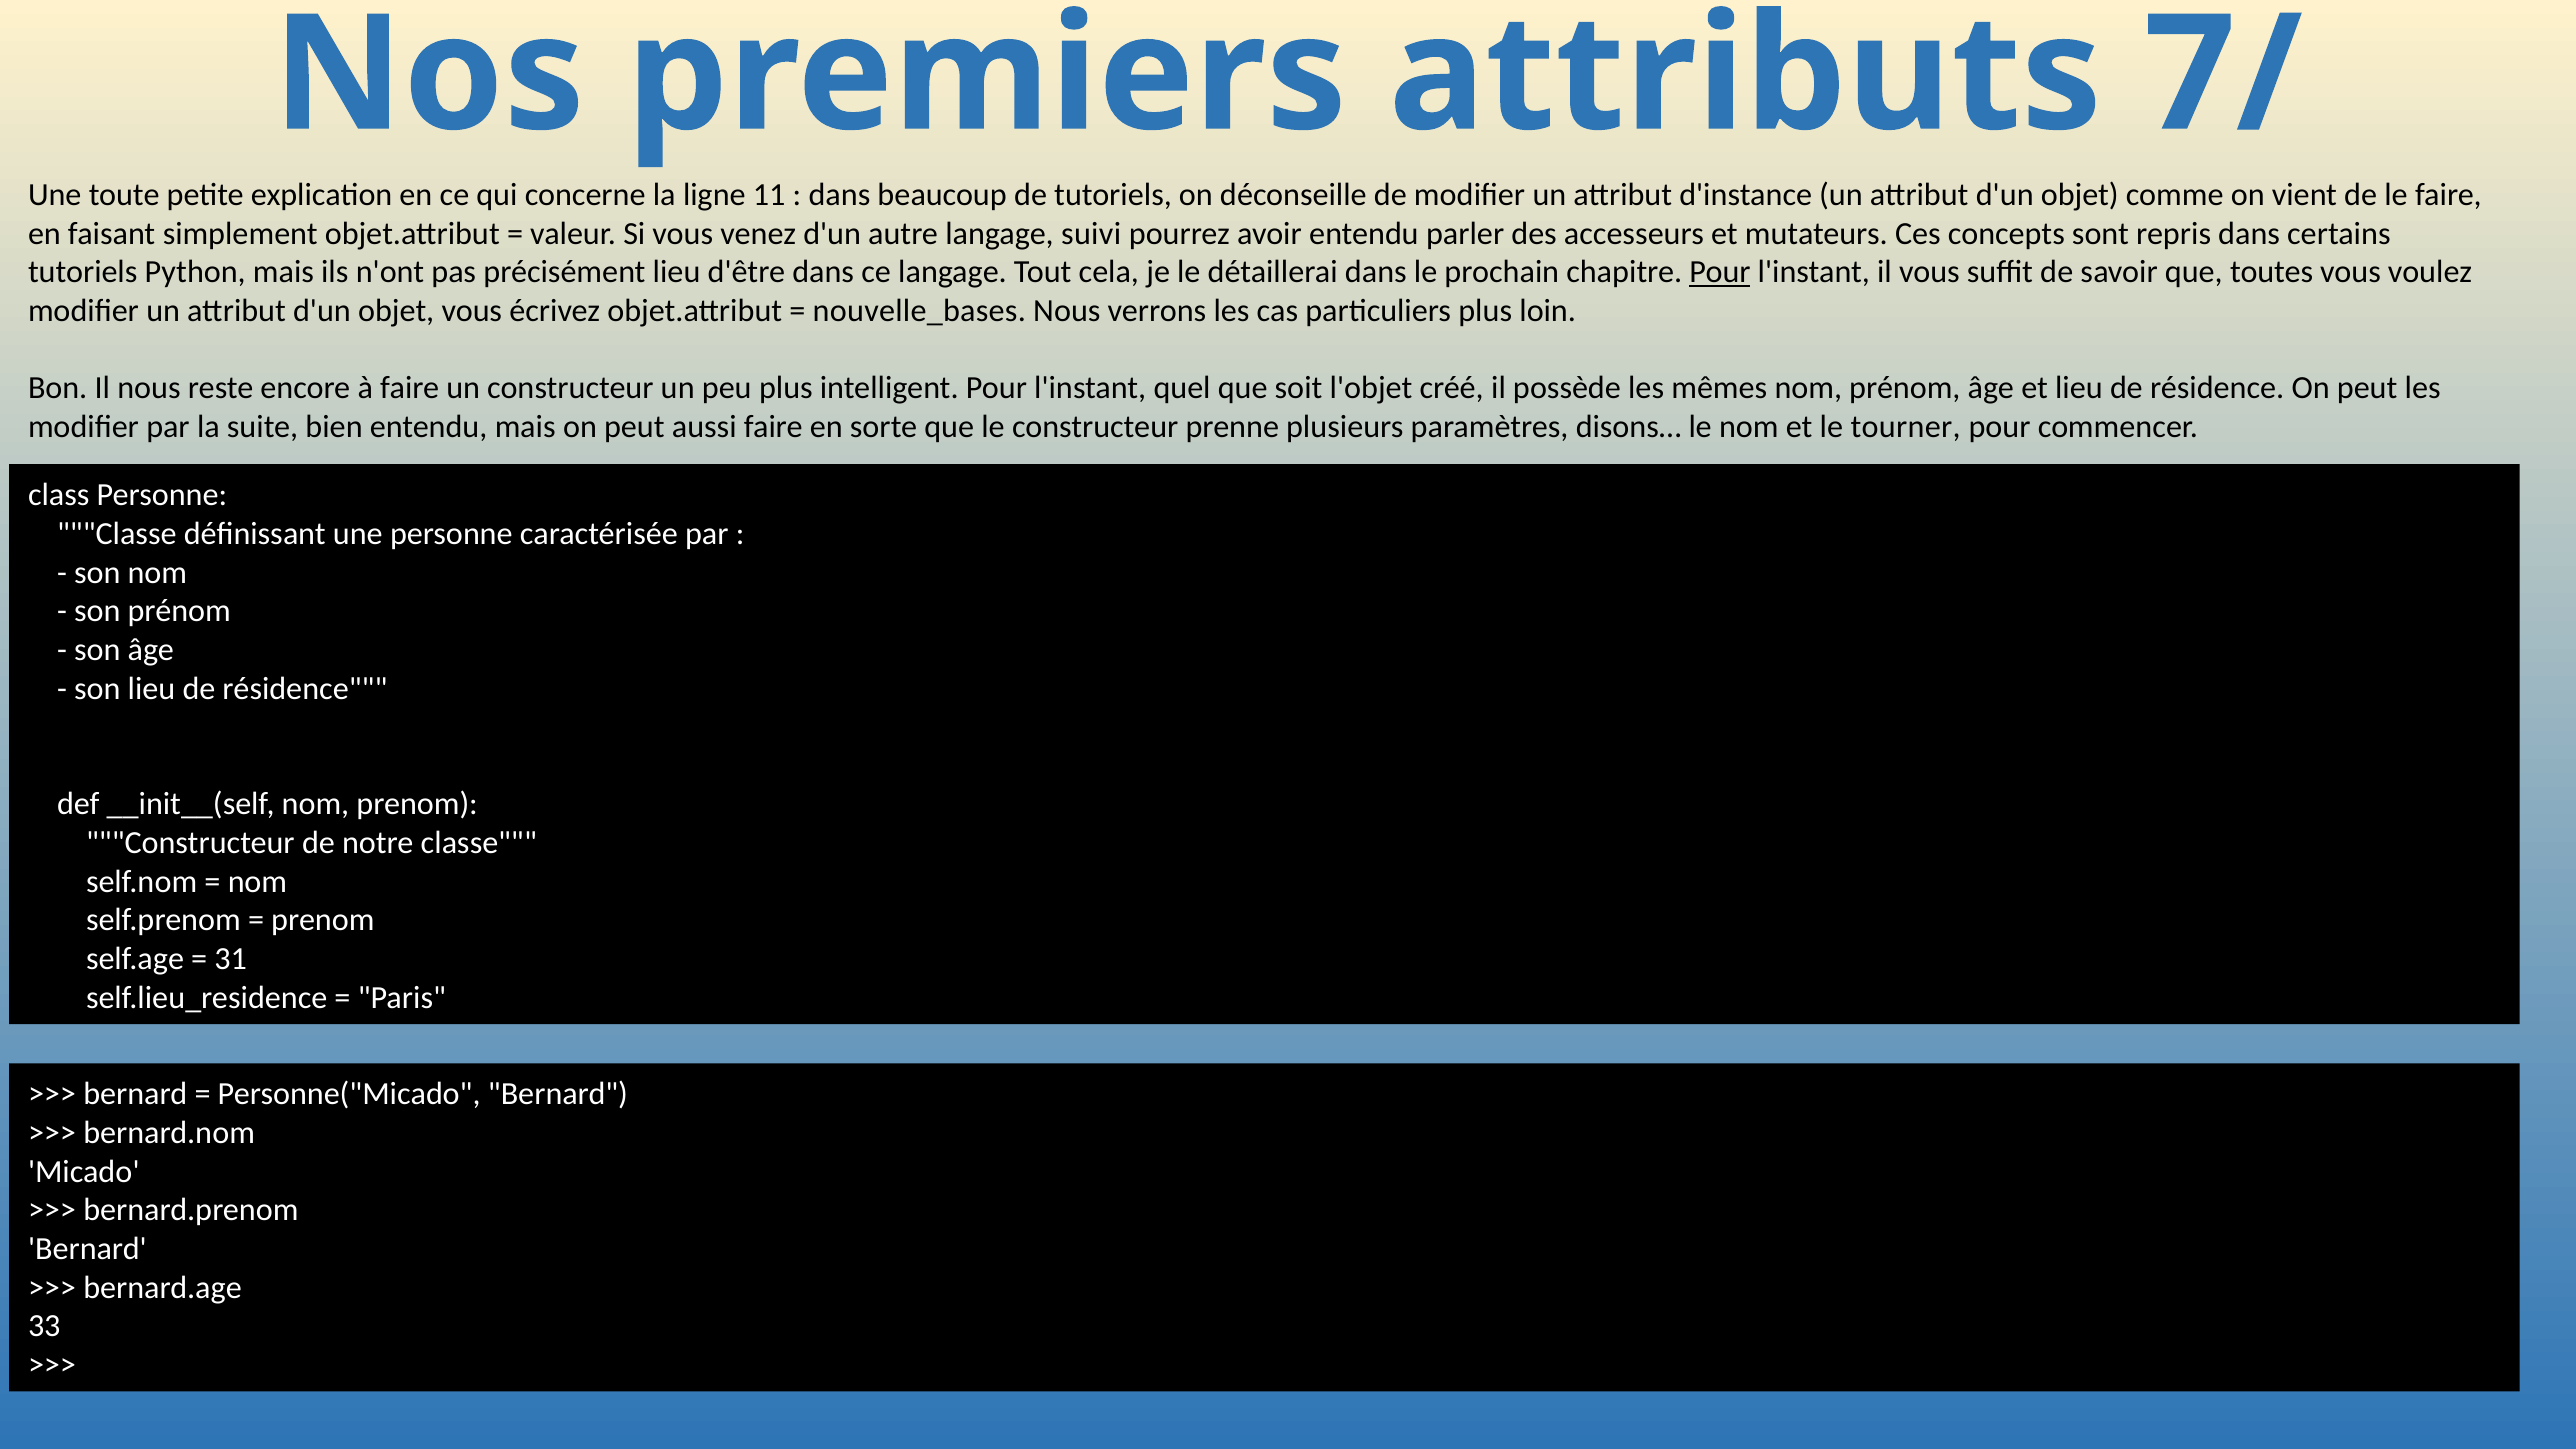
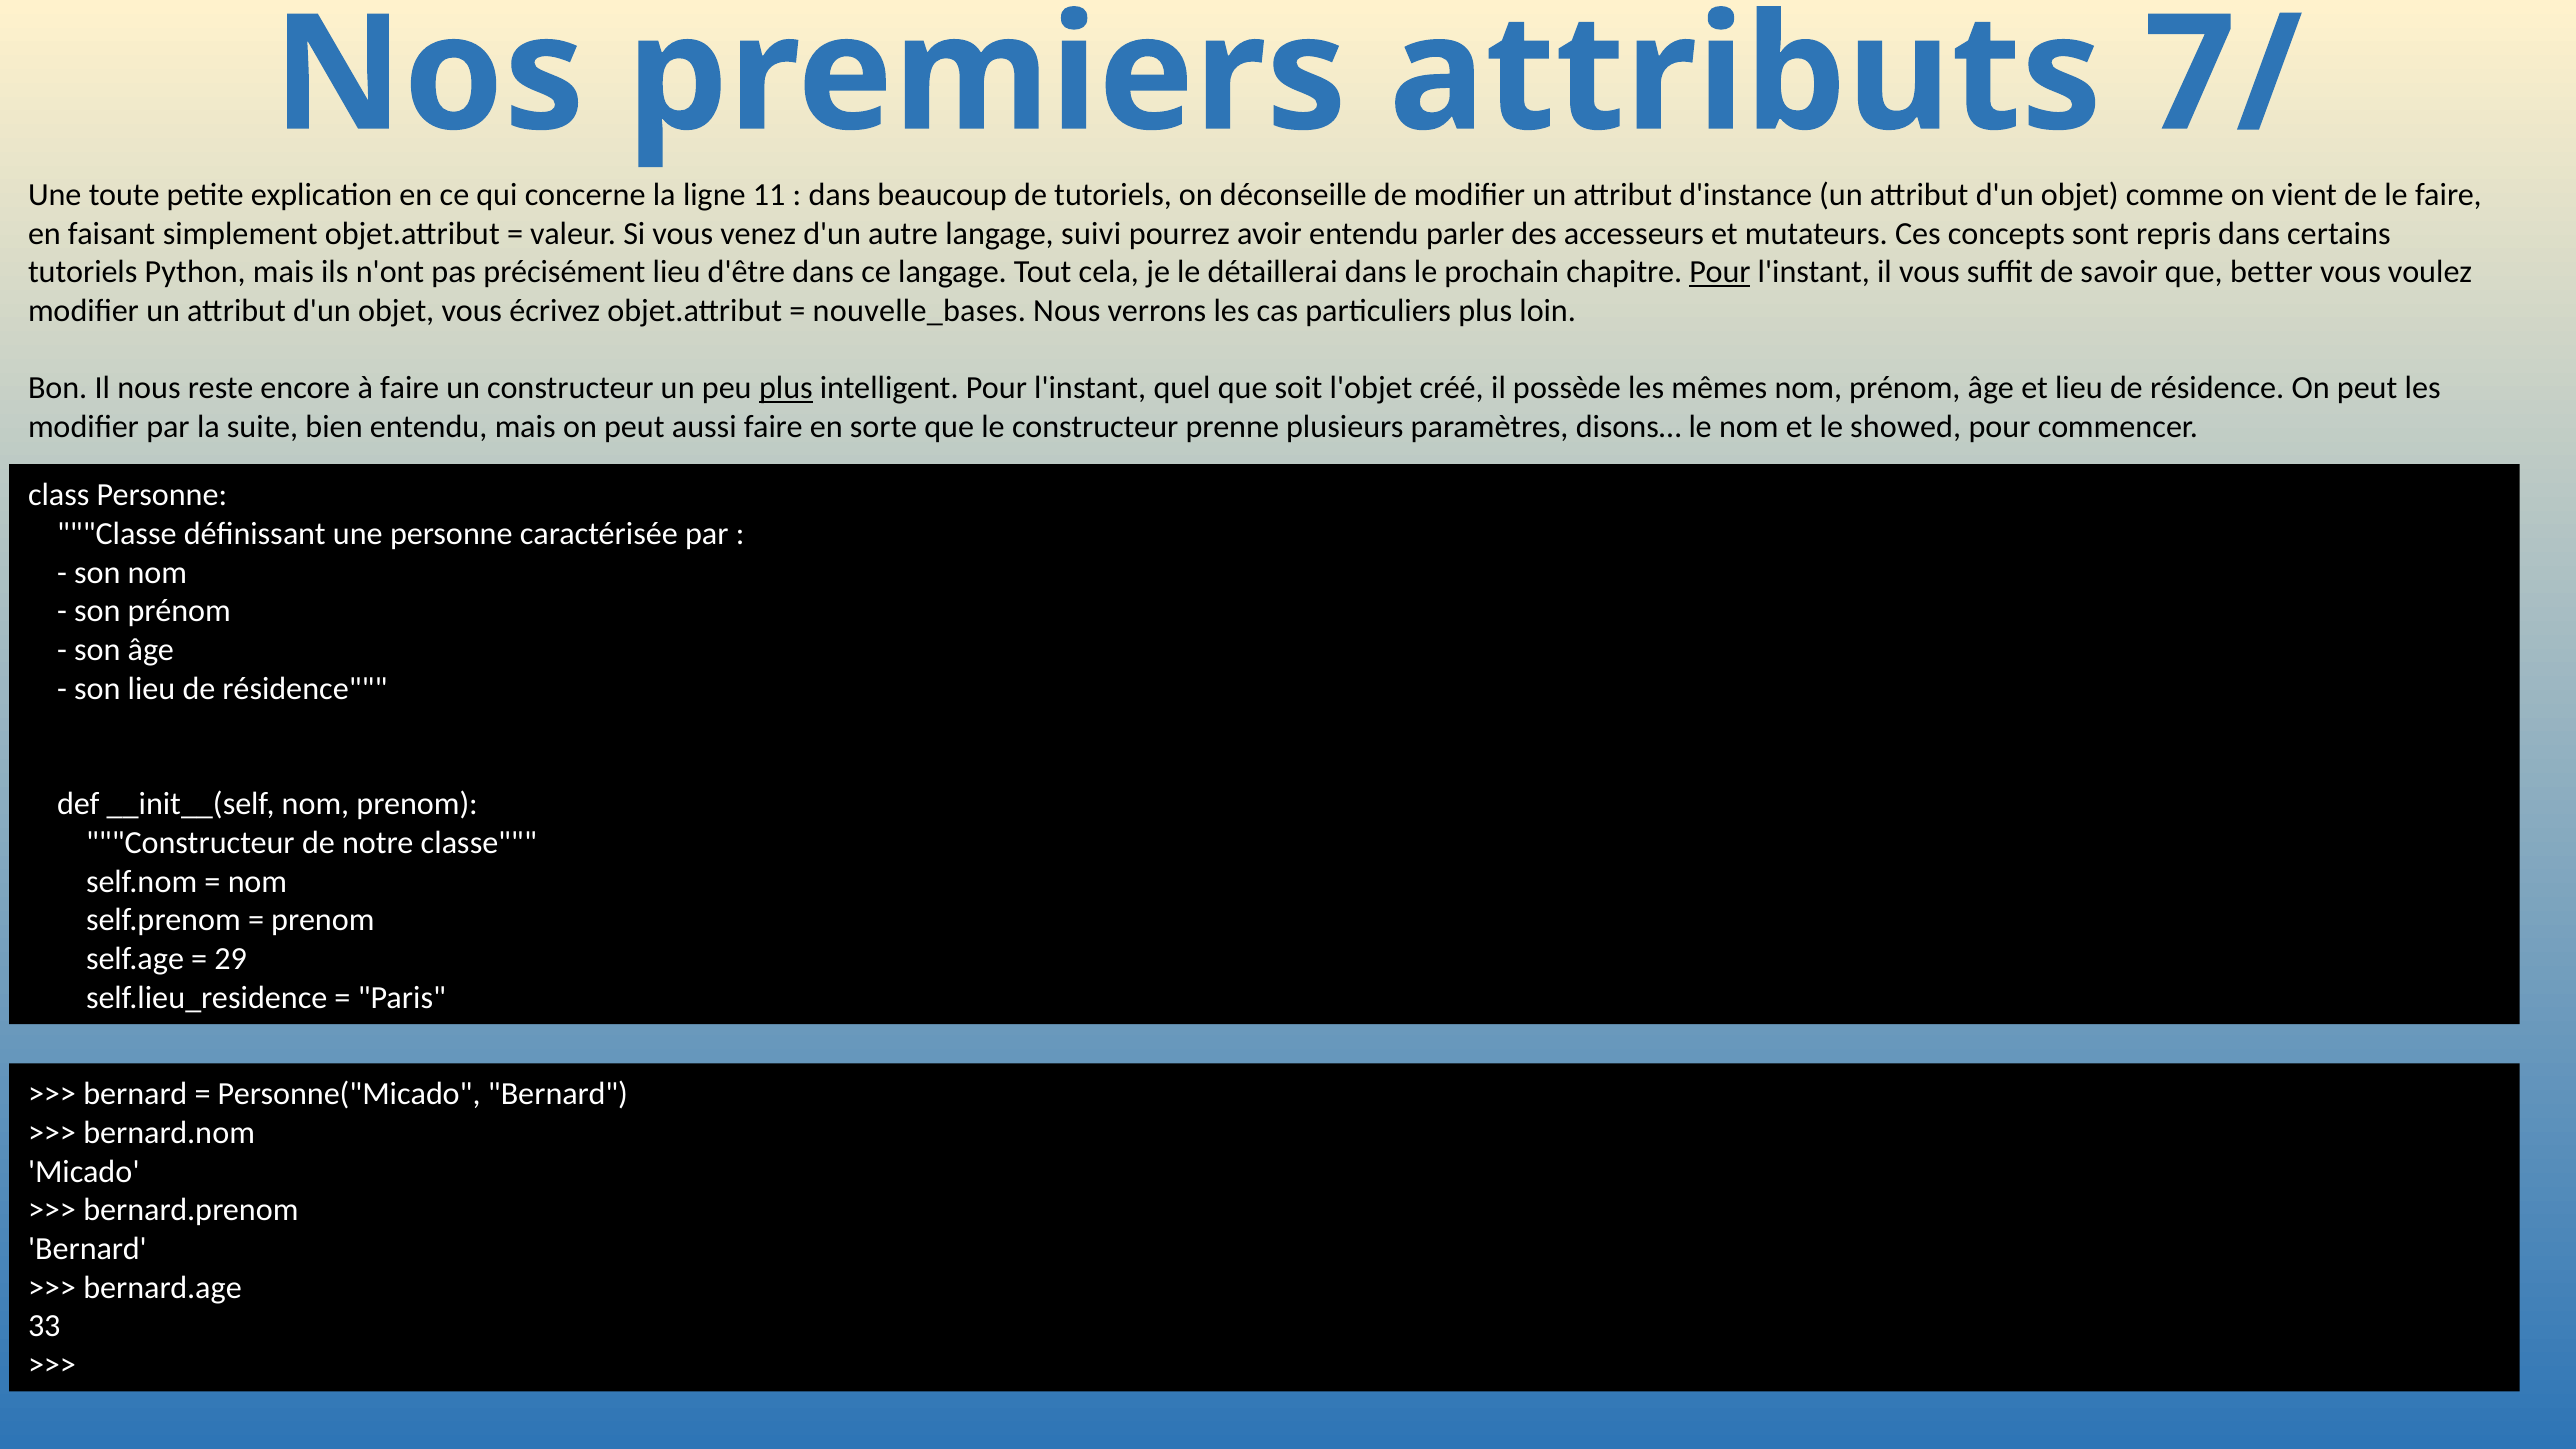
toutes: toutes -> better
plus at (786, 388) underline: none -> present
tourner: tourner -> showed
31: 31 -> 29
